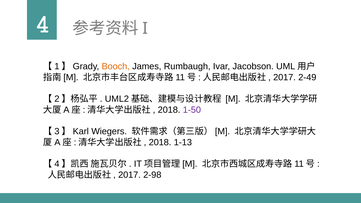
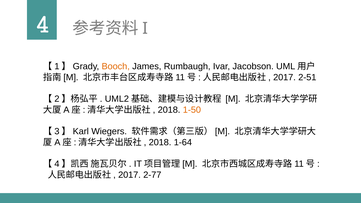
2-49: 2-49 -> 2-51
1-50 colour: purple -> orange
1-13: 1-13 -> 1-64
2-98: 2-98 -> 2-77
